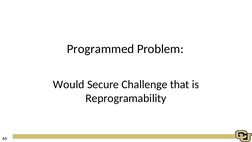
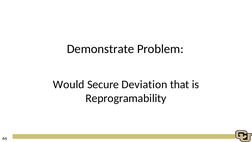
Programmed: Programmed -> Demonstrate
Challenge: Challenge -> Deviation
